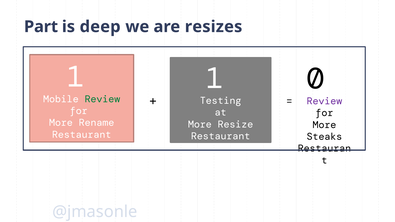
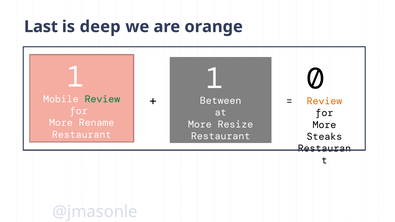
Part: Part -> Last
resizes: resizes -> orange
Testing: Testing -> Between
Review at (324, 101) colour: purple -> orange
